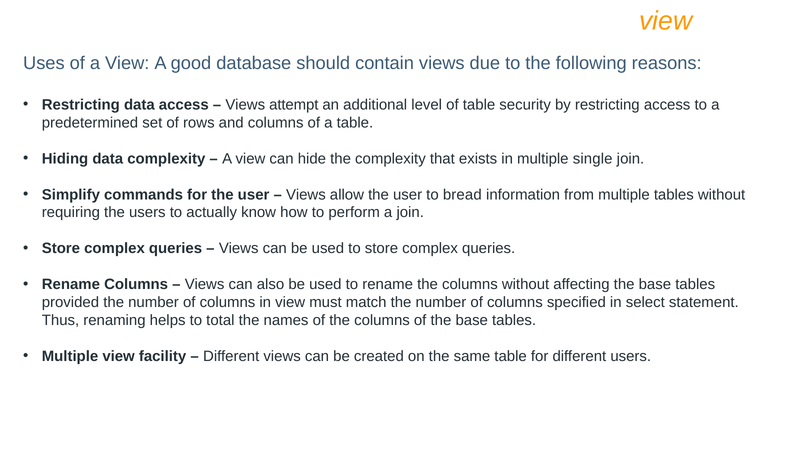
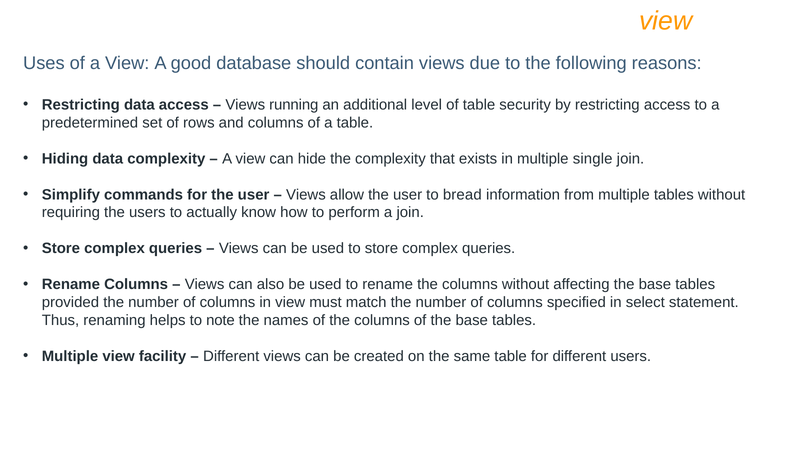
attempt: attempt -> running
total: total -> note
